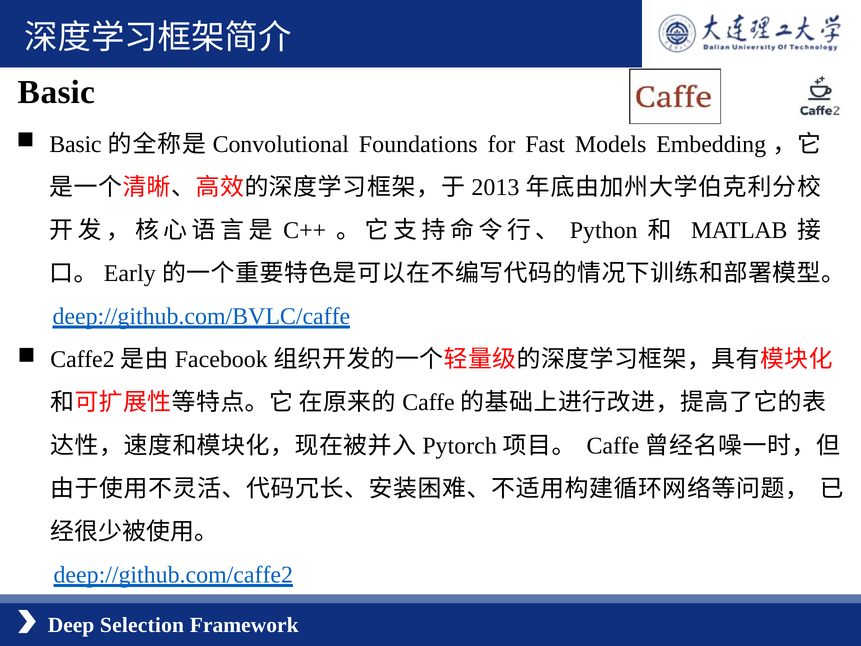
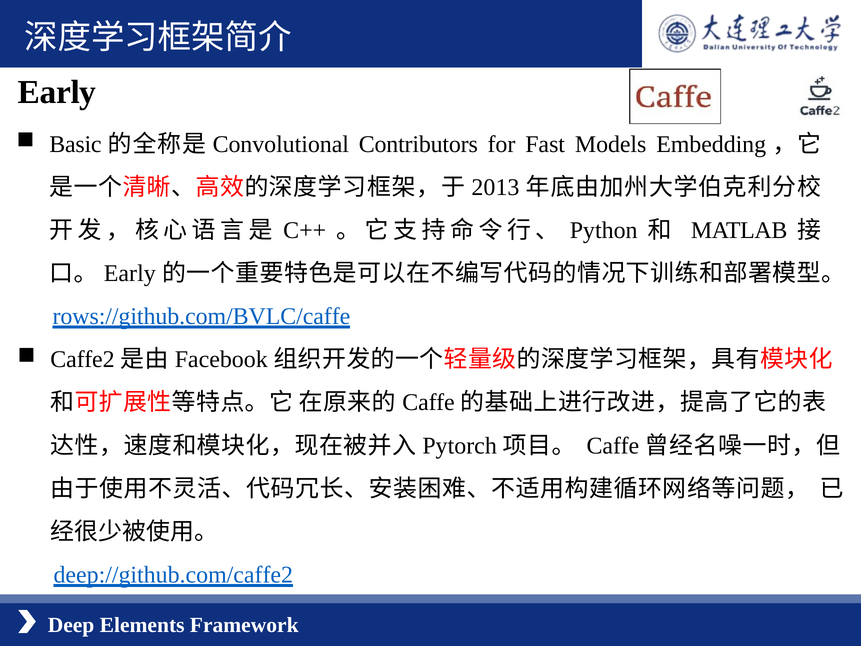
Basic at (57, 92): Basic -> Early
Foundations: Foundations -> Contributors
deep://github.com/BVLC/caffe: deep://github.com/BVLC/caffe -> rows://github.com/BVLC/caffe
Selection: Selection -> Elements
